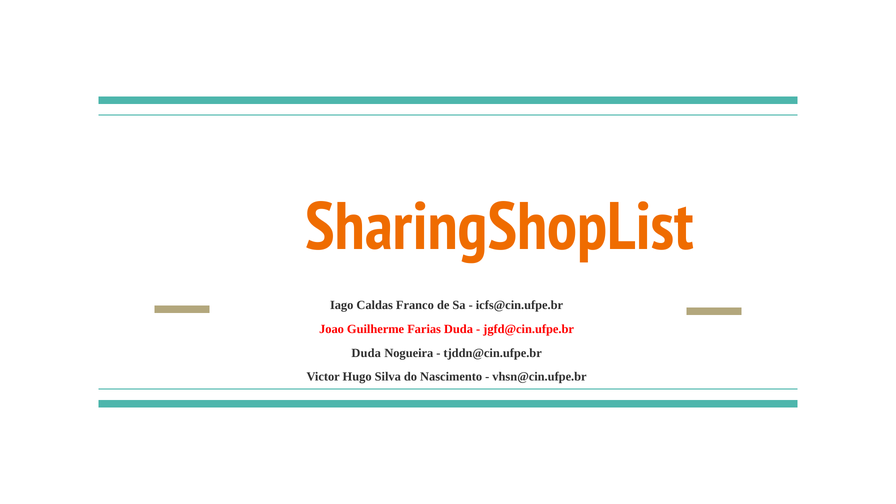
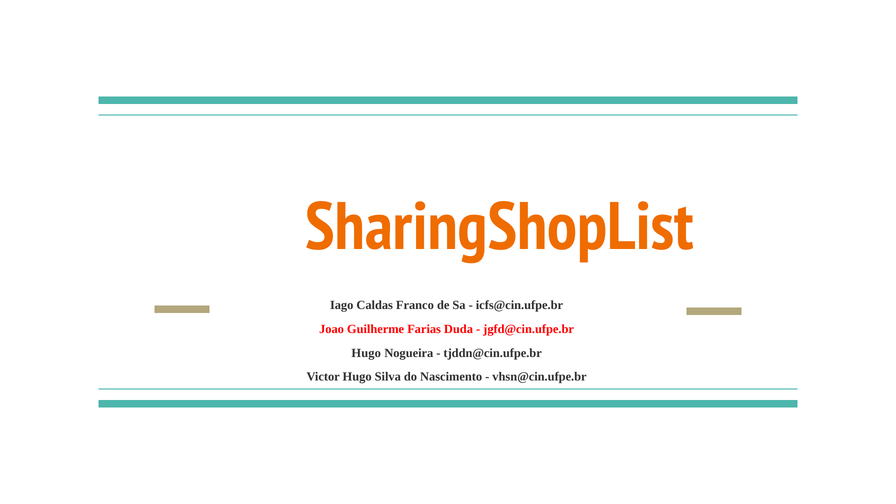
Duda at (366, 353): Duda -> Hugo
